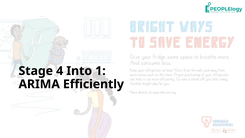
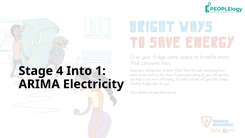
Efficiently: Efficiently -> Electricity
